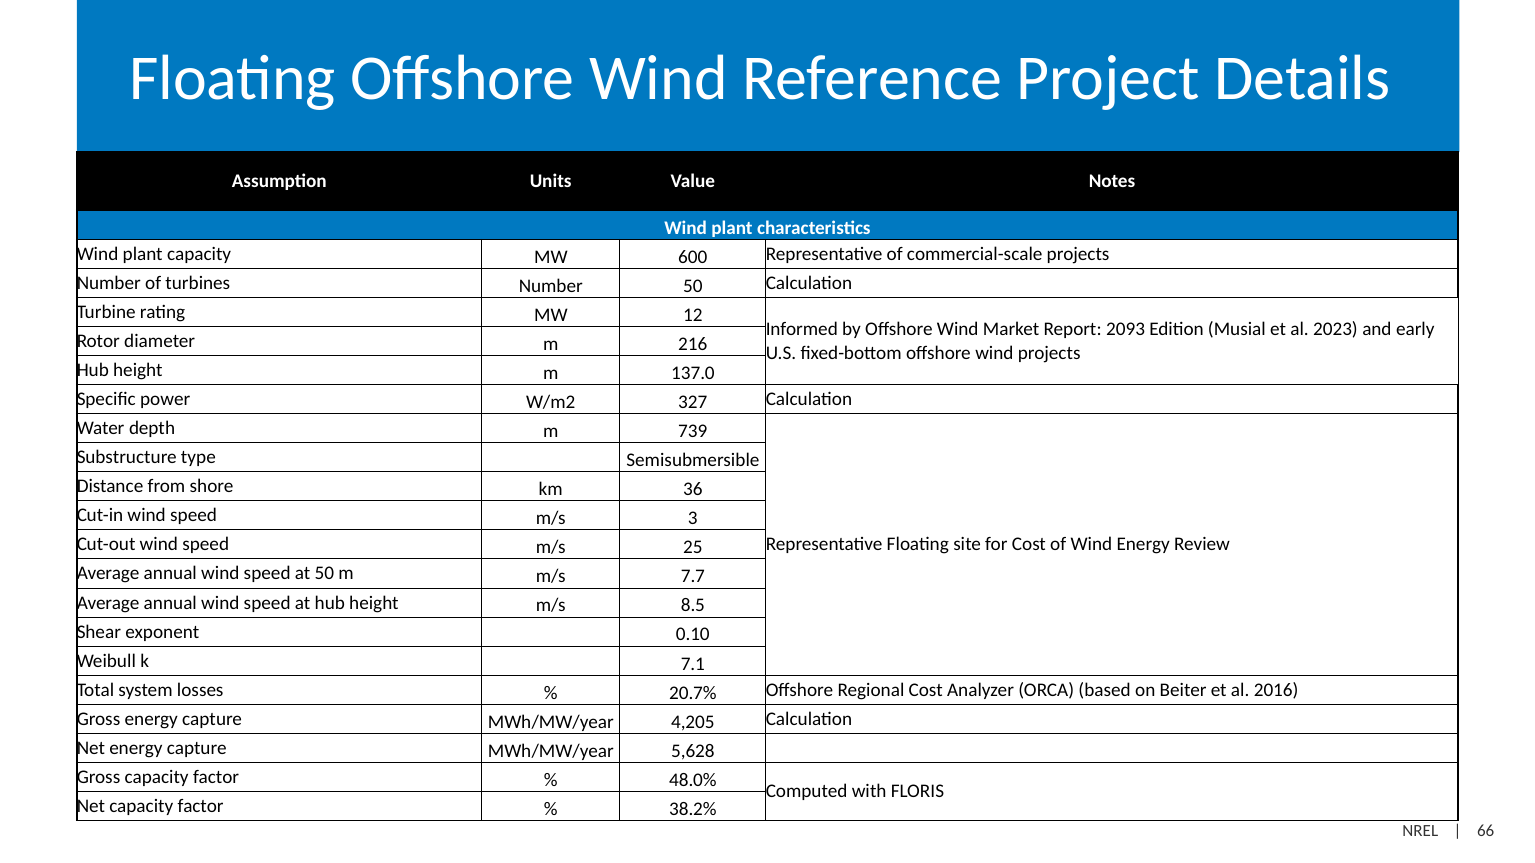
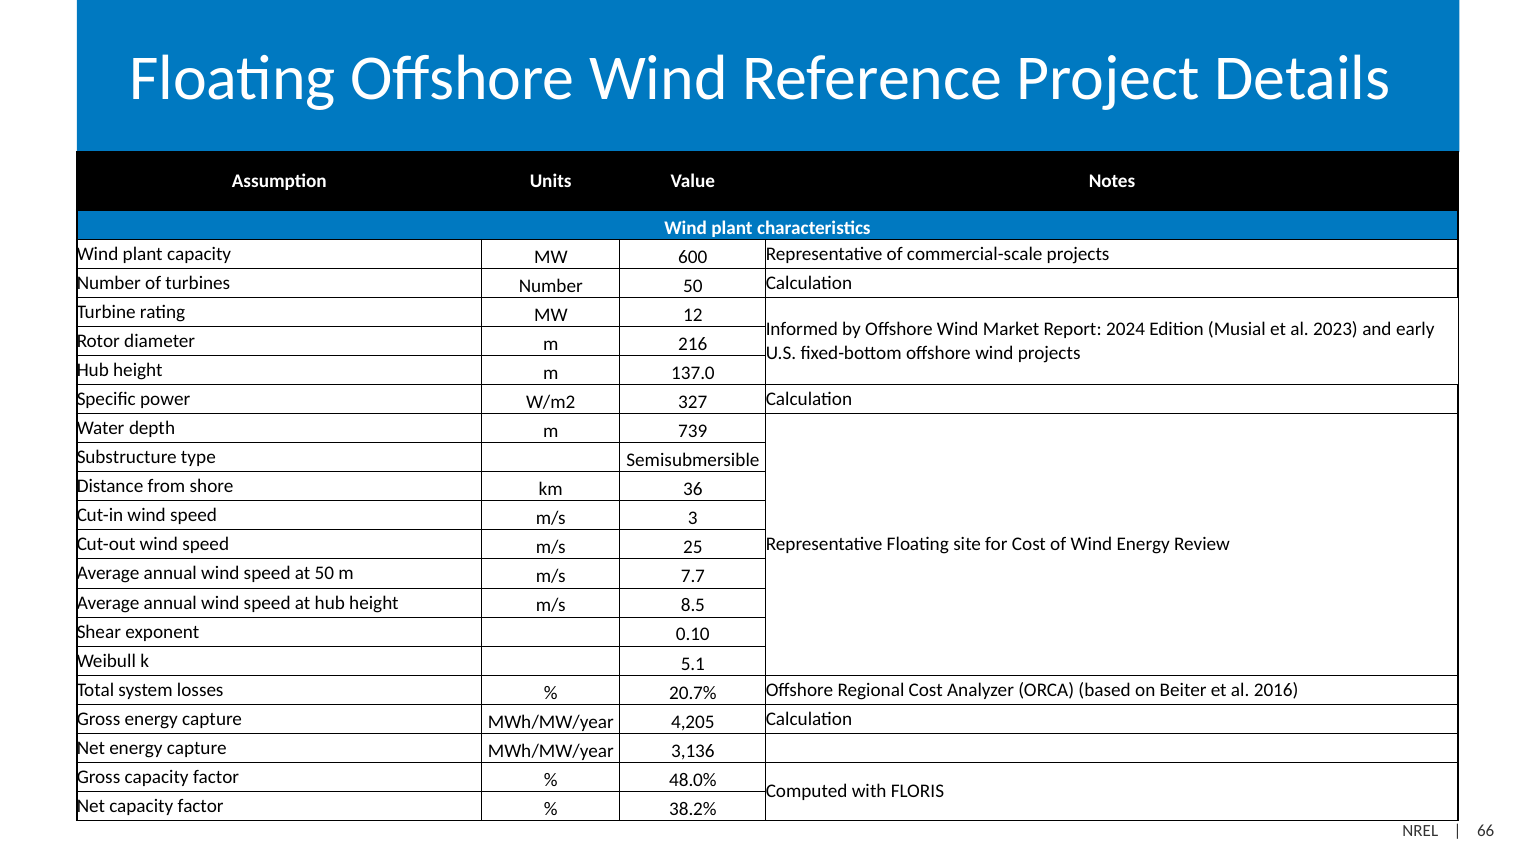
2093: 2093 -> 2024
7.1: 7.1 -> 5.1
5,628: 5,628 -> 3,136
